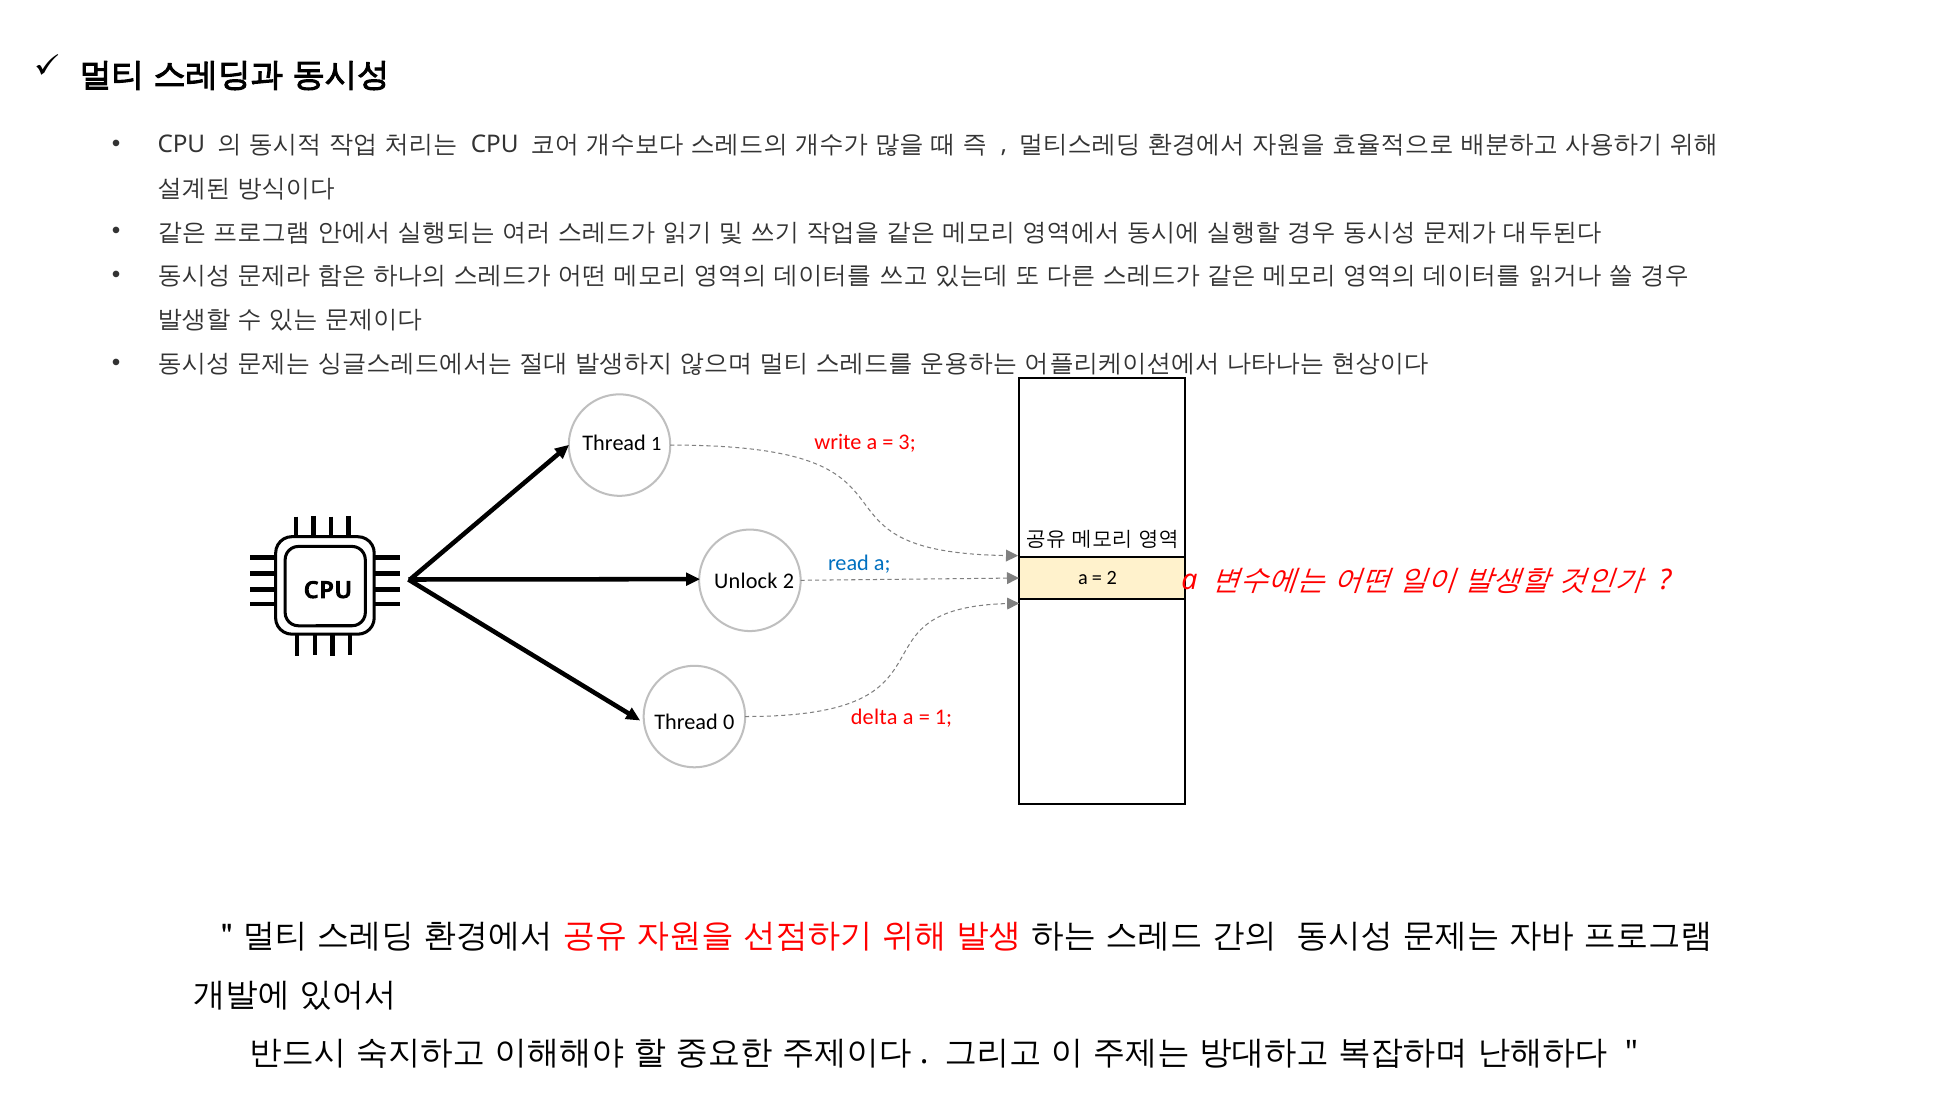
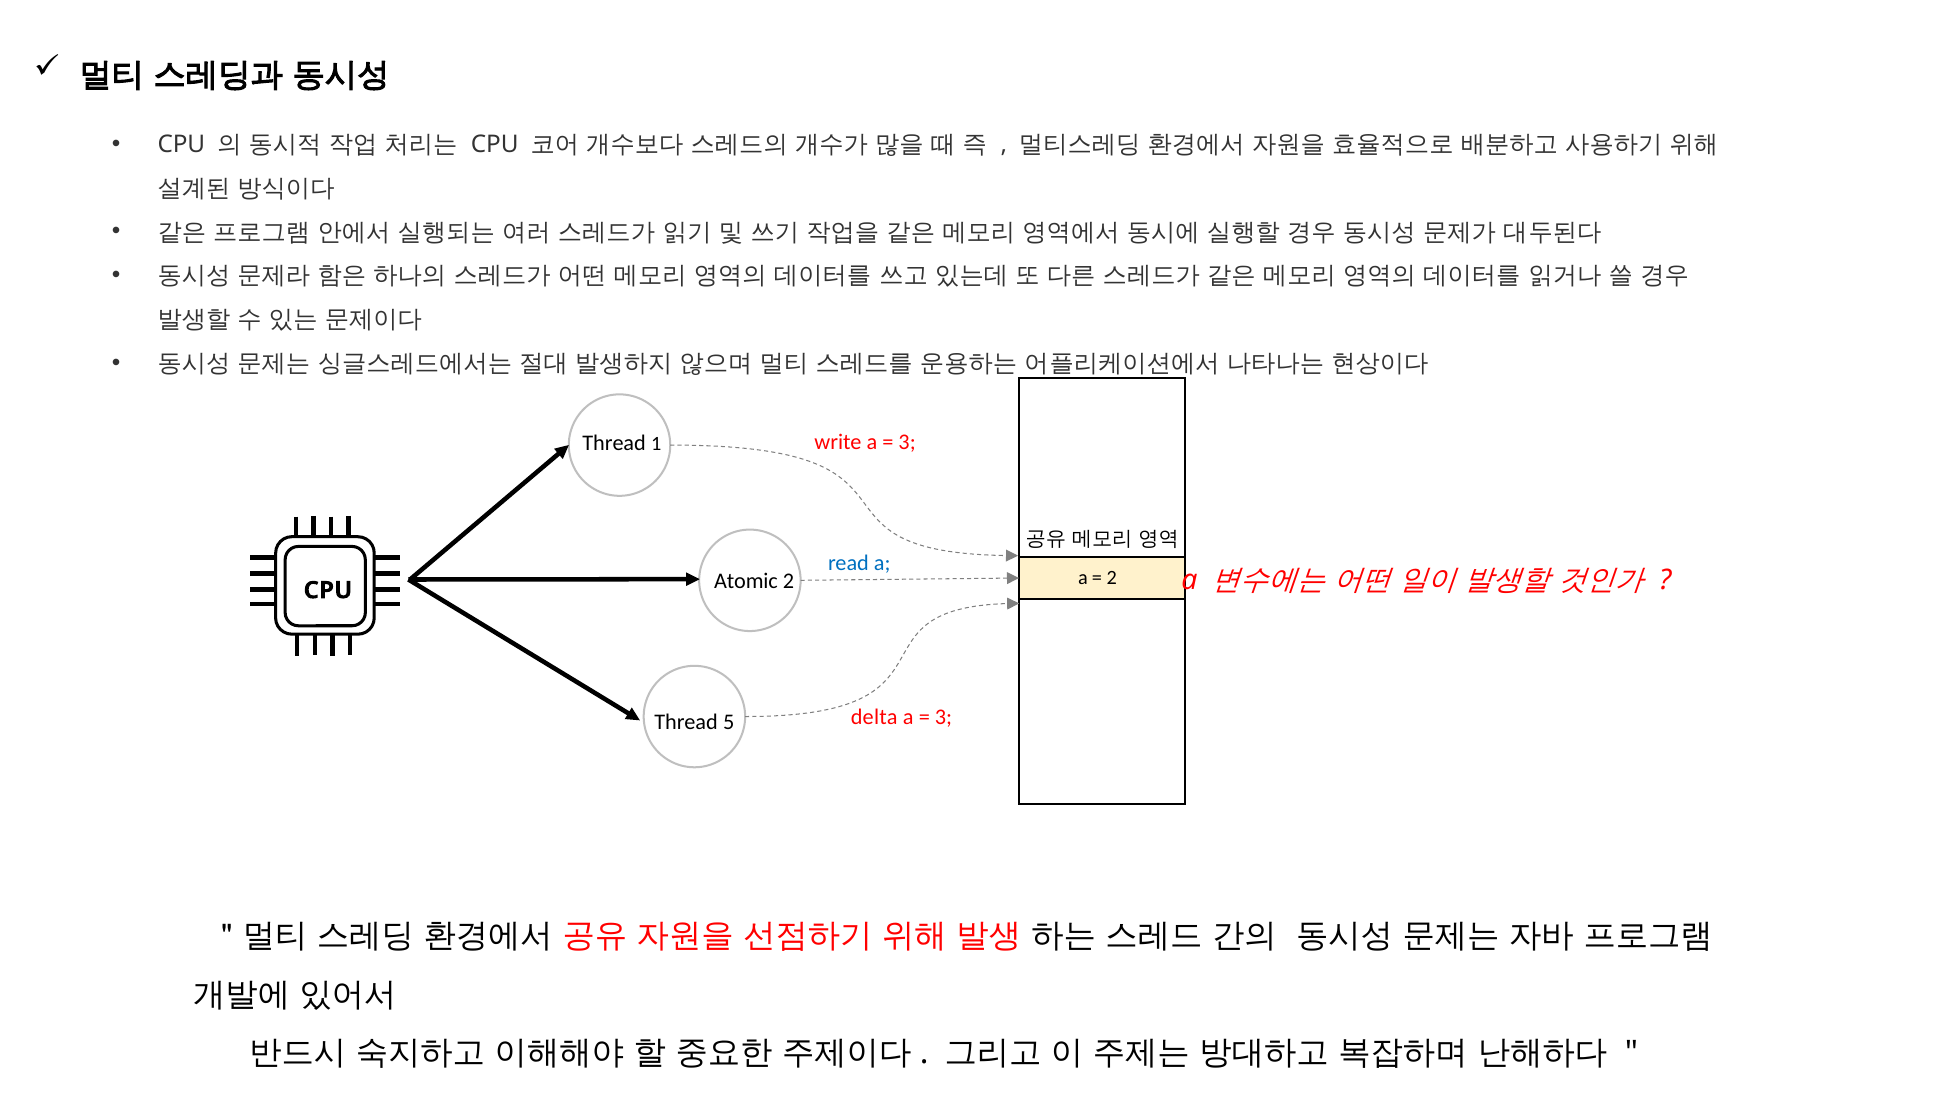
Unlock: Unlock -> Atomic
1 at (943, 717): 1 -> 3
0: 0 -> 5
